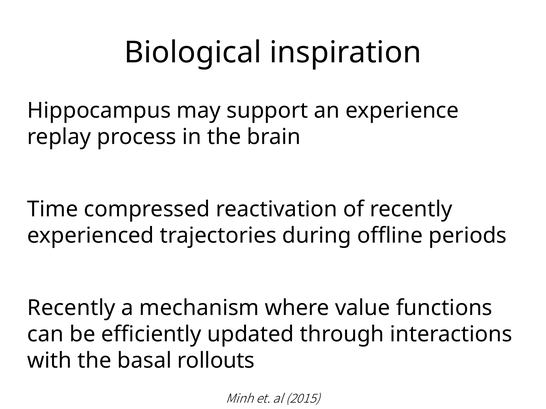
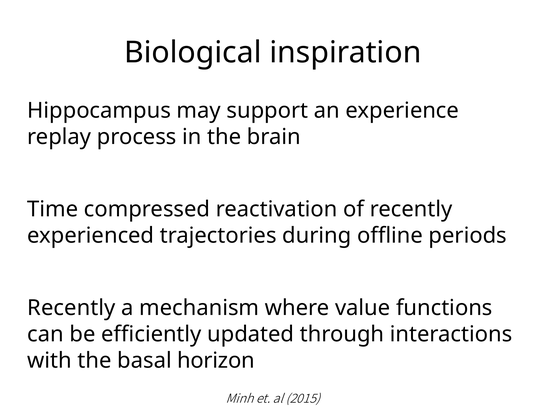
rollouts: rollouts -> horizon
